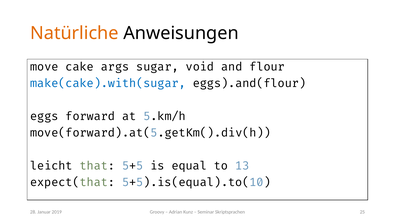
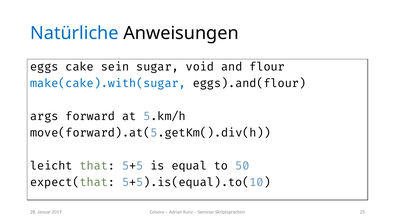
Natürliche colour: orange -> blue
move: move -> eggs
args: args -> sein
eggs: eggs -> args
13: 13 -> 50
